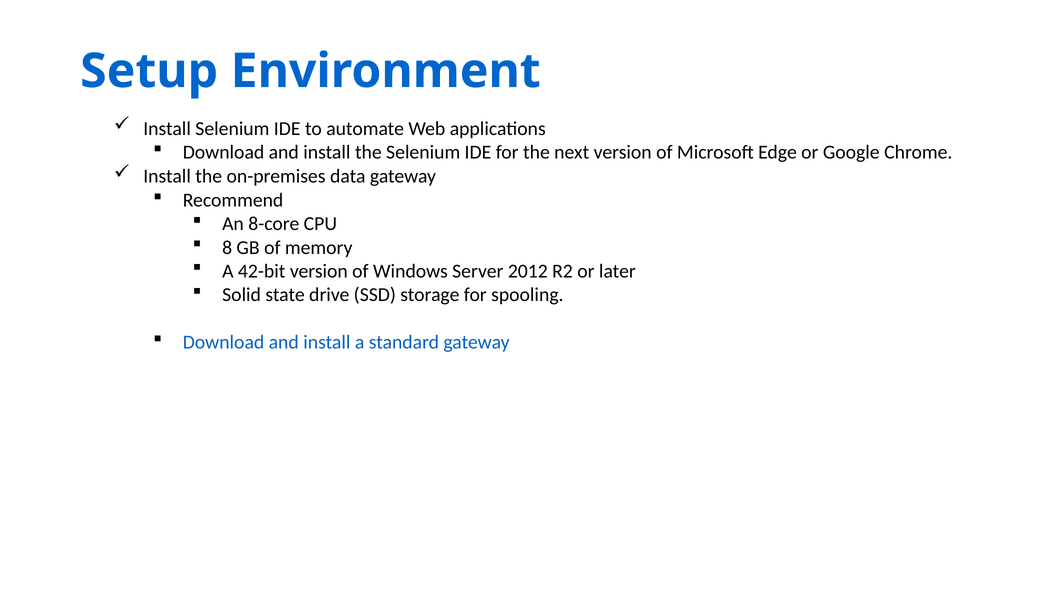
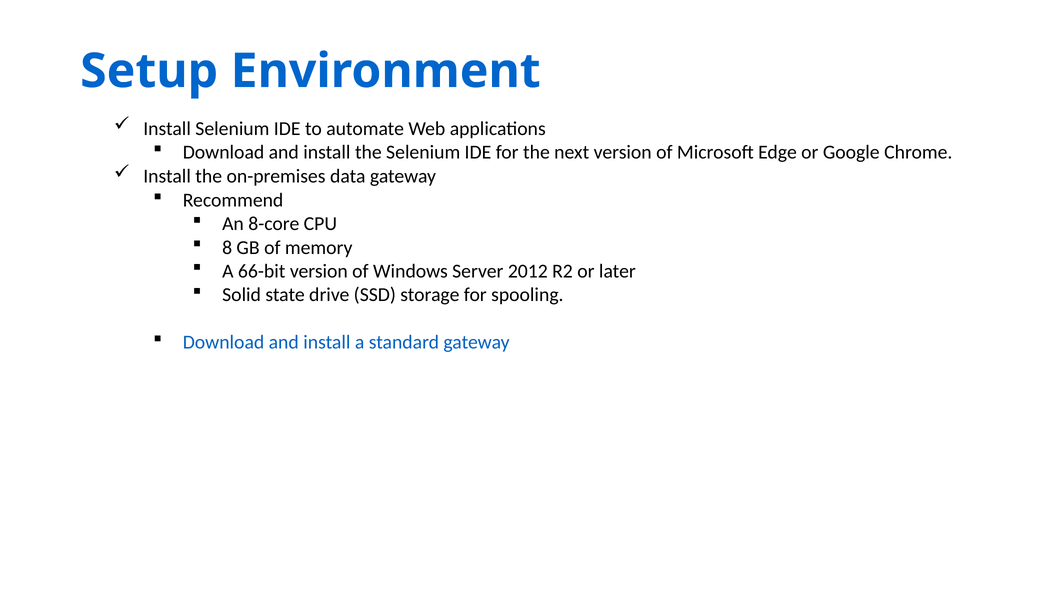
42-bit: 42-bit -> 66-bit
